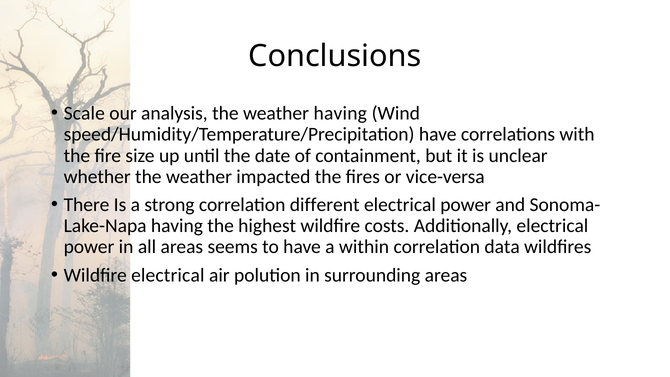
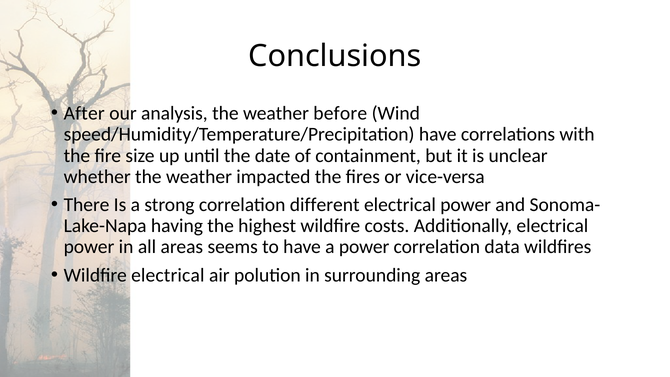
Scale: Scale -> After
weather having: having -> before
a within: within -> power
